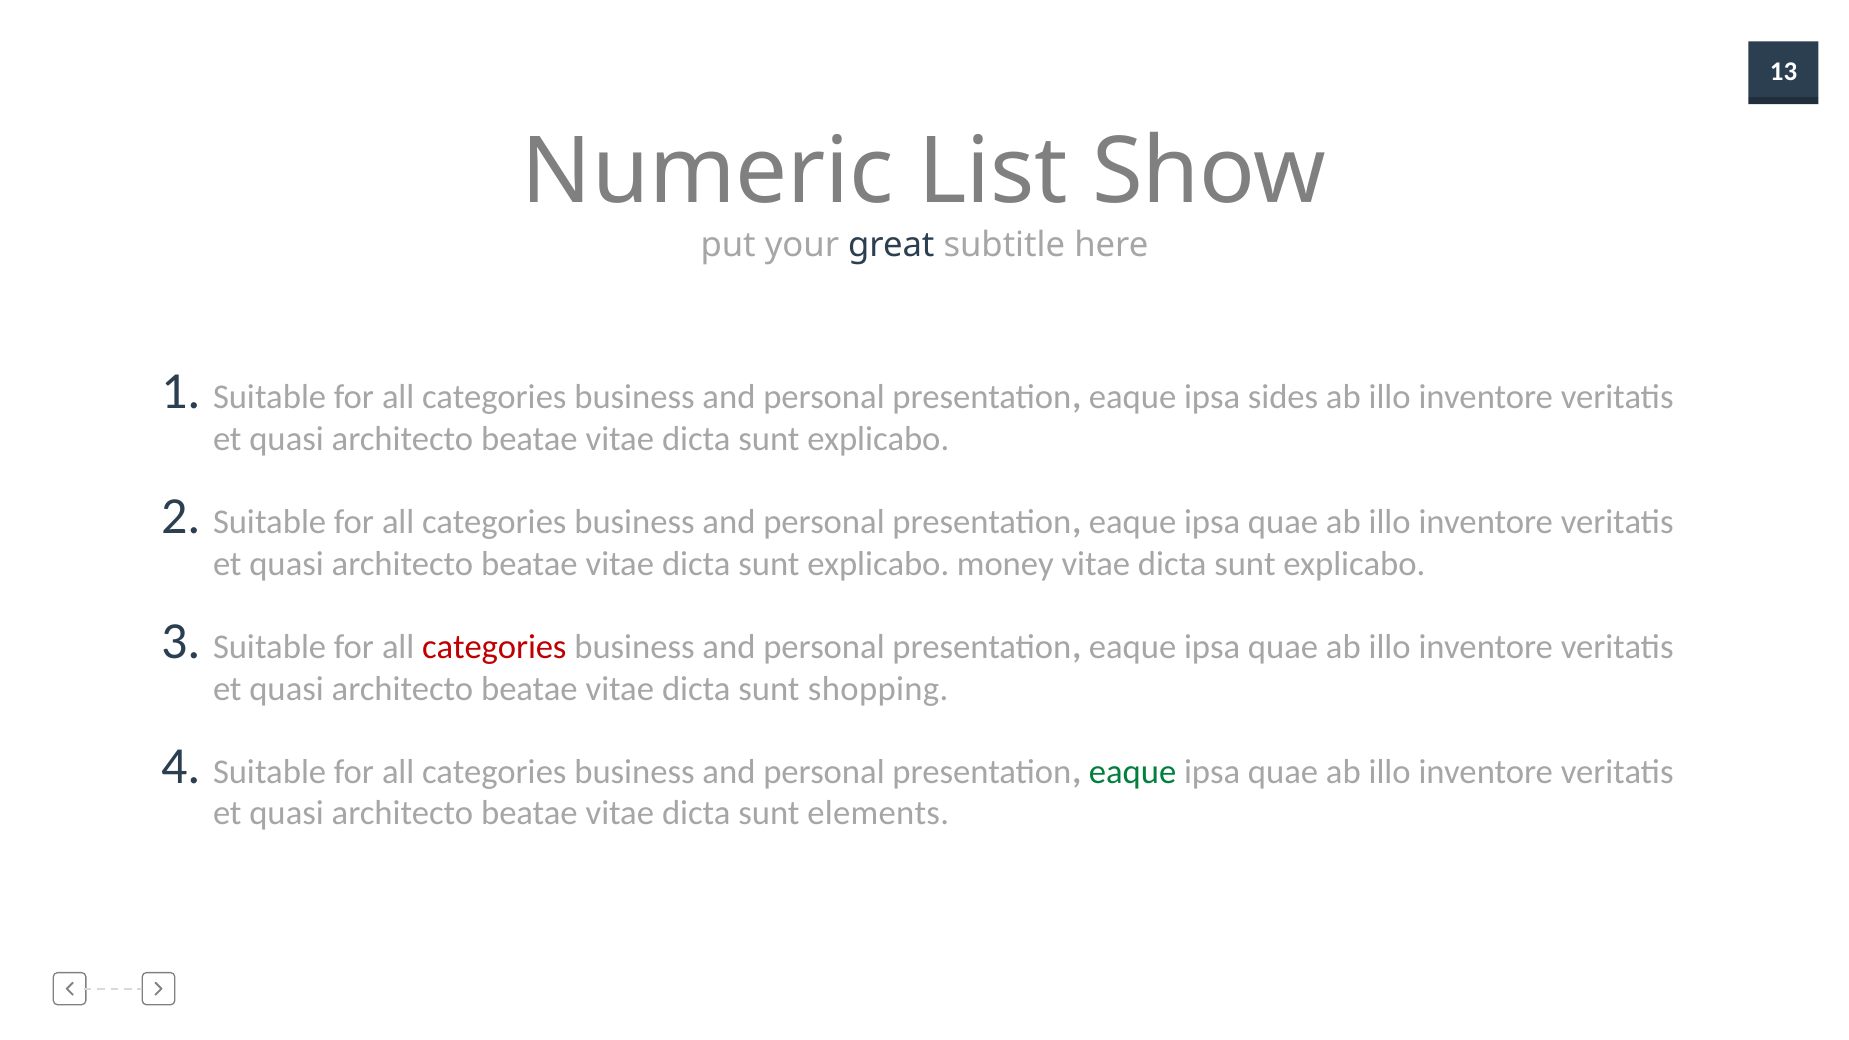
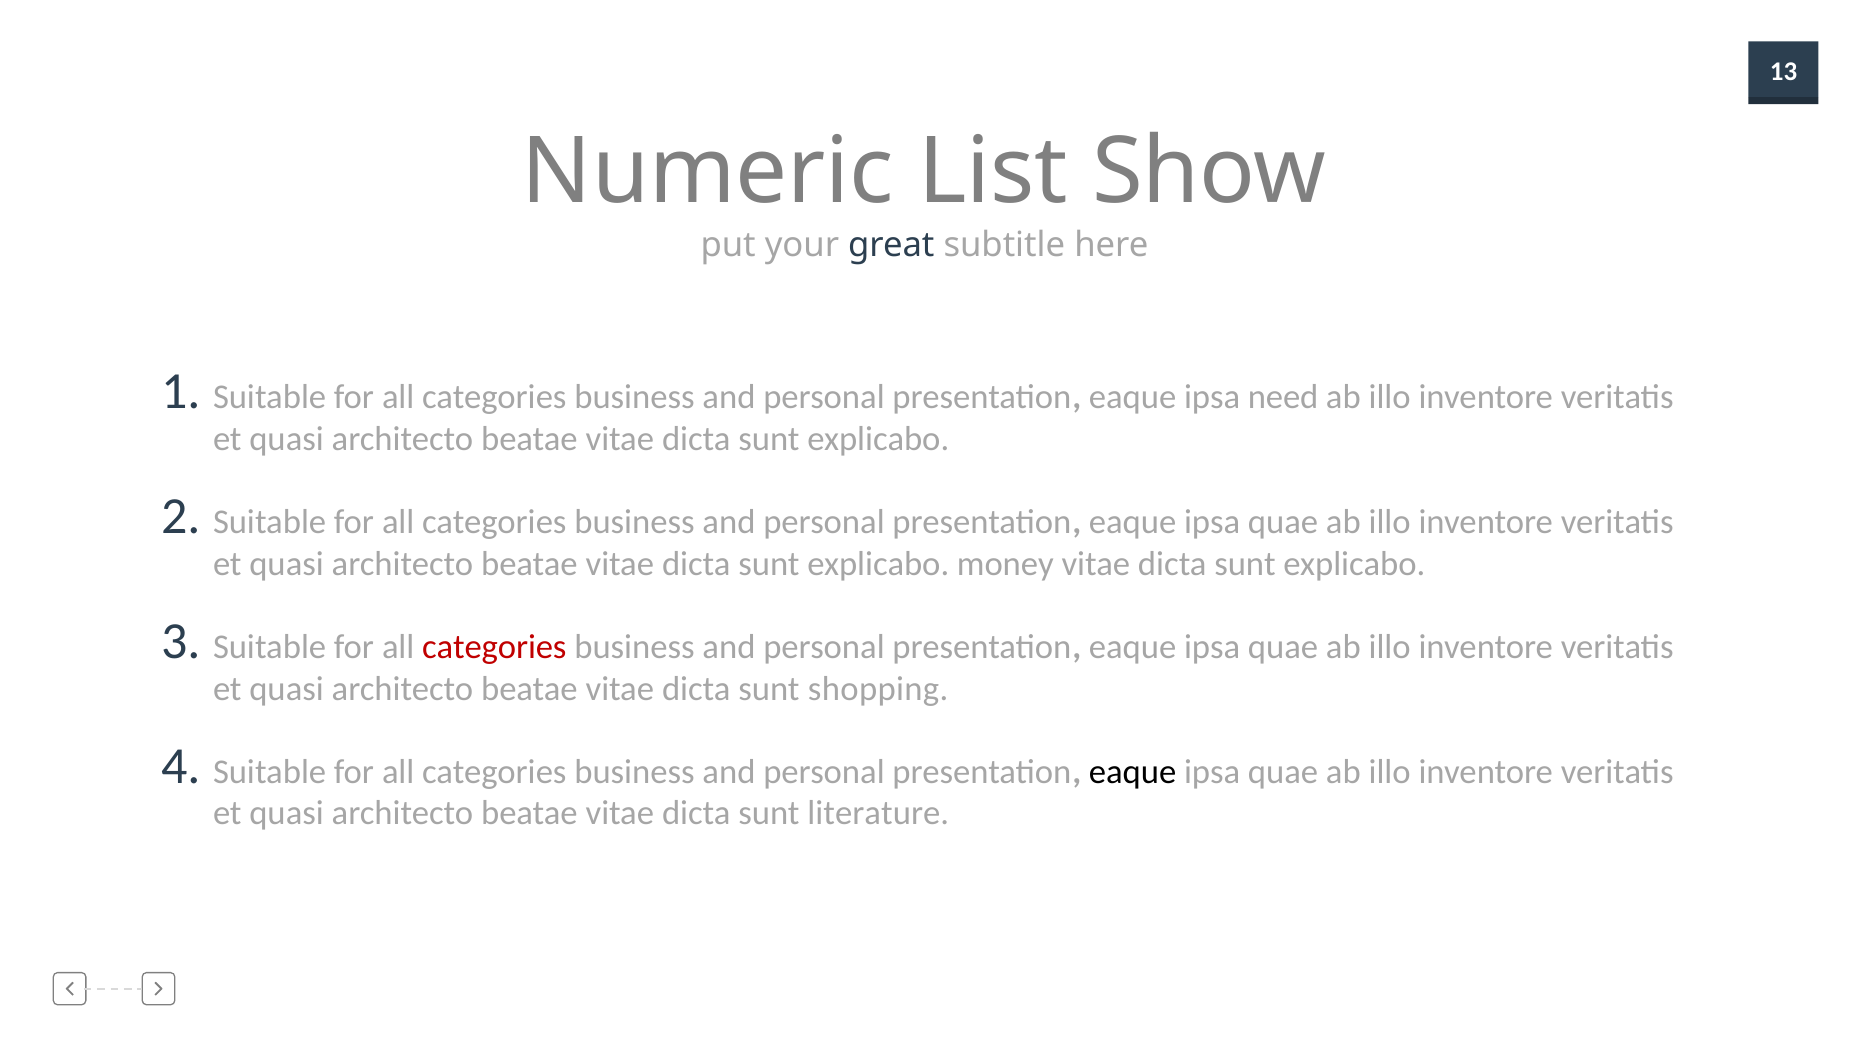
sides: sides -> need
eaque at (1133, 772) colour: green -> black
elements: elements -> literature
